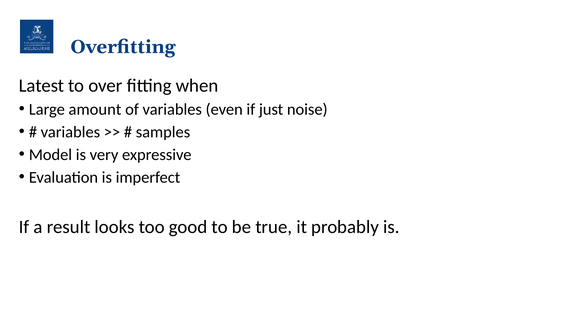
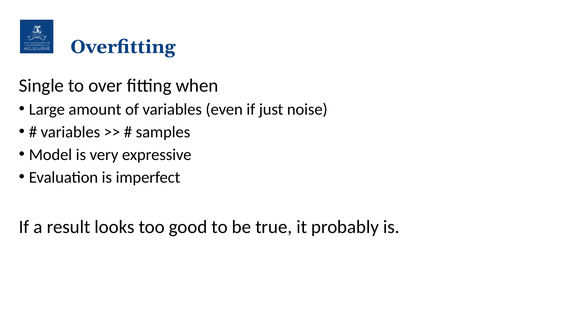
Latest: Latest -> Single
